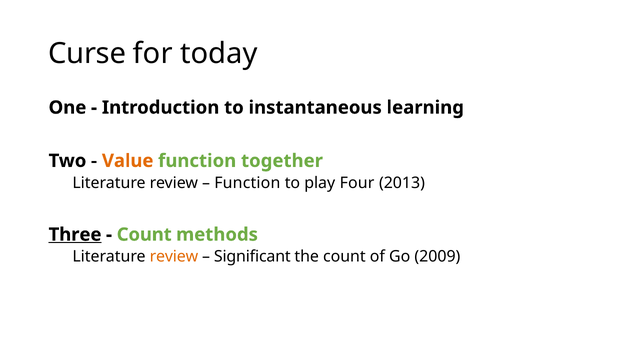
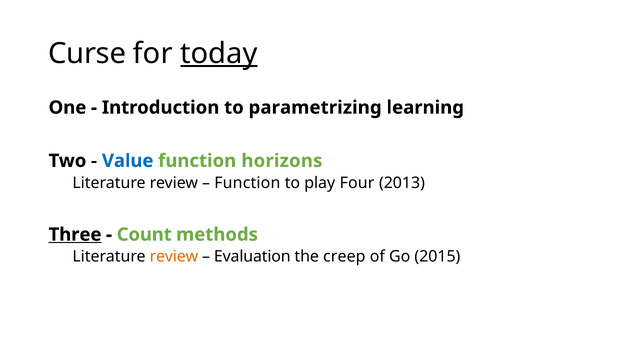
today underline: none -> present
instantaneous: instantaneous -> parametrizing
Value colour: orange -> blue
together: together -> horizons
Significant: Significant -> Evaluation
the count: count -> creep
2009: 2009 -> 2015
